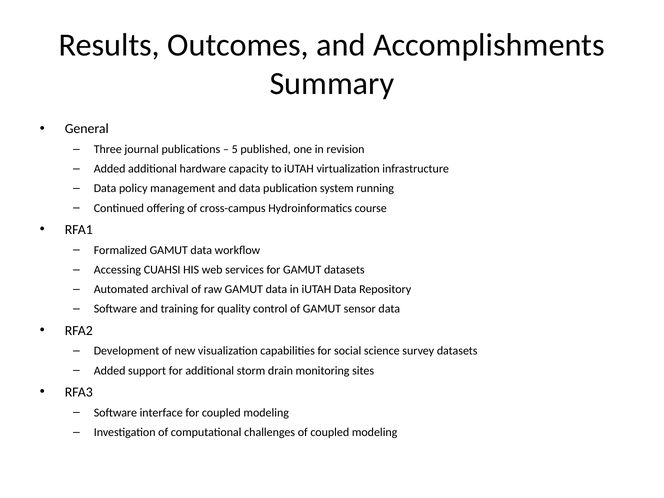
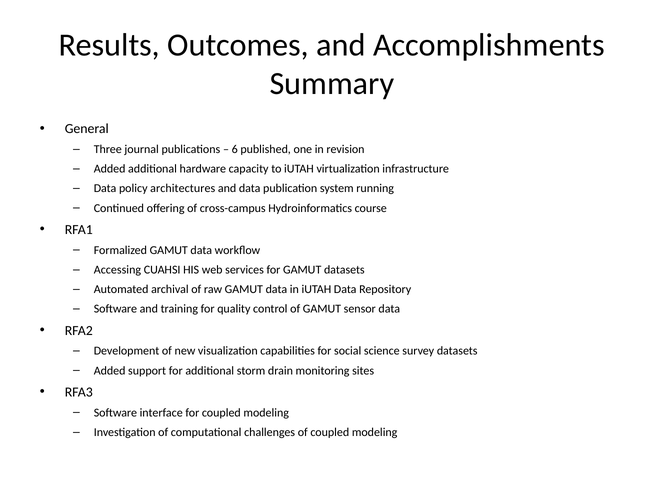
5: 5 -> 6
management: management -> architectures
